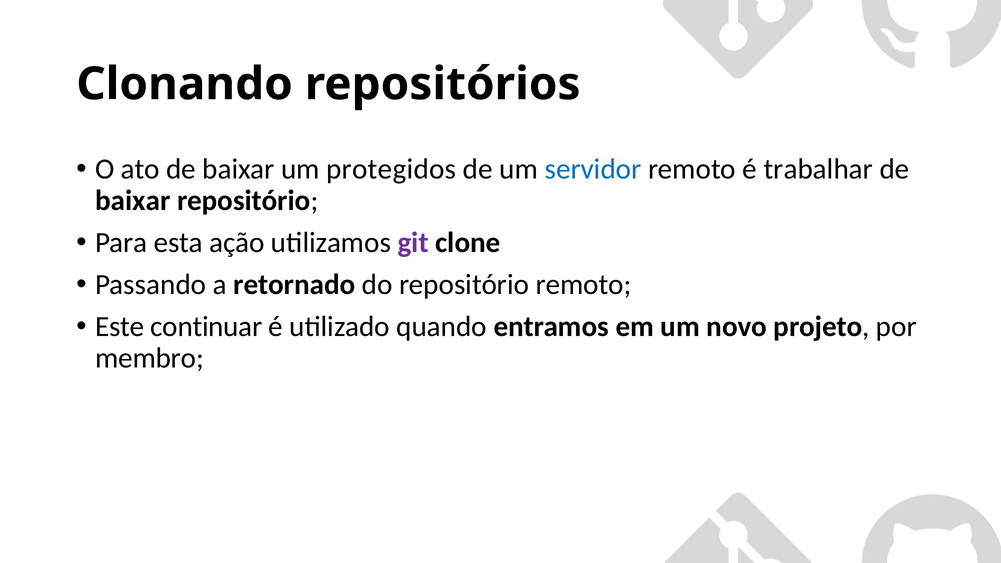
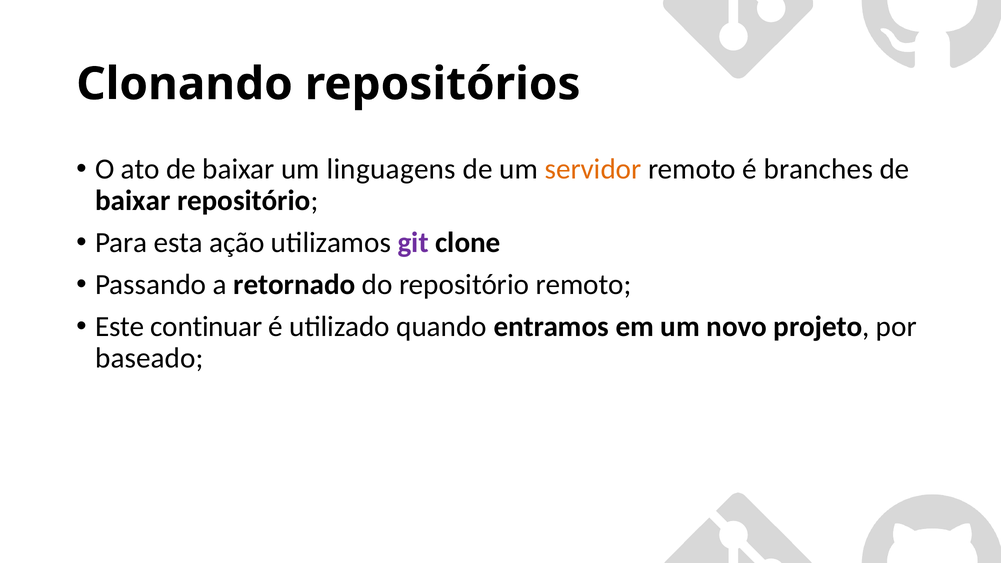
protegidos: protegidos -> linguagens
servidor colour: blue -> orange
trabalhar: trabalhar -> branches
membro: membro -> baseado
